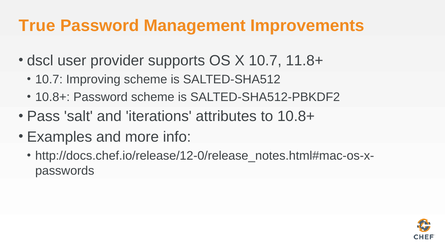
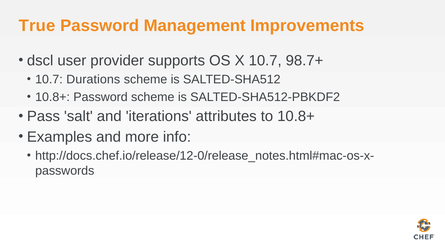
11.8+: 11.8+ -> 98.7+
Improving: Improving -> Durations
